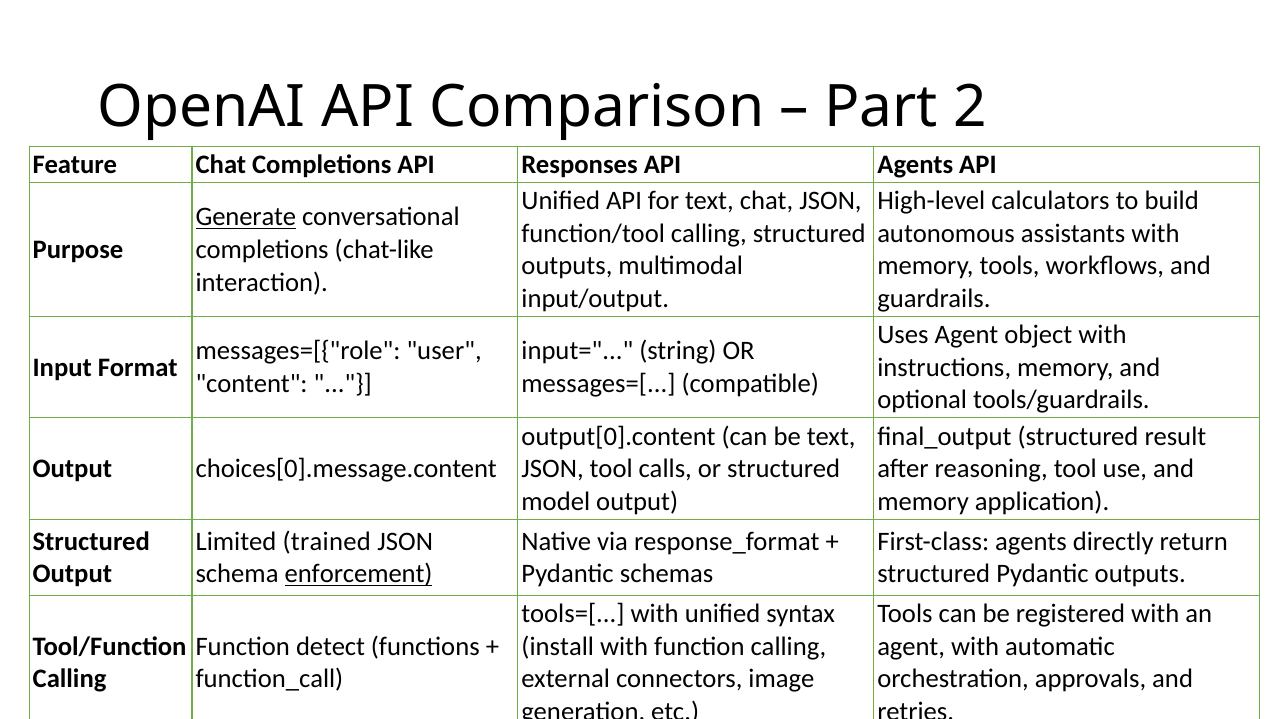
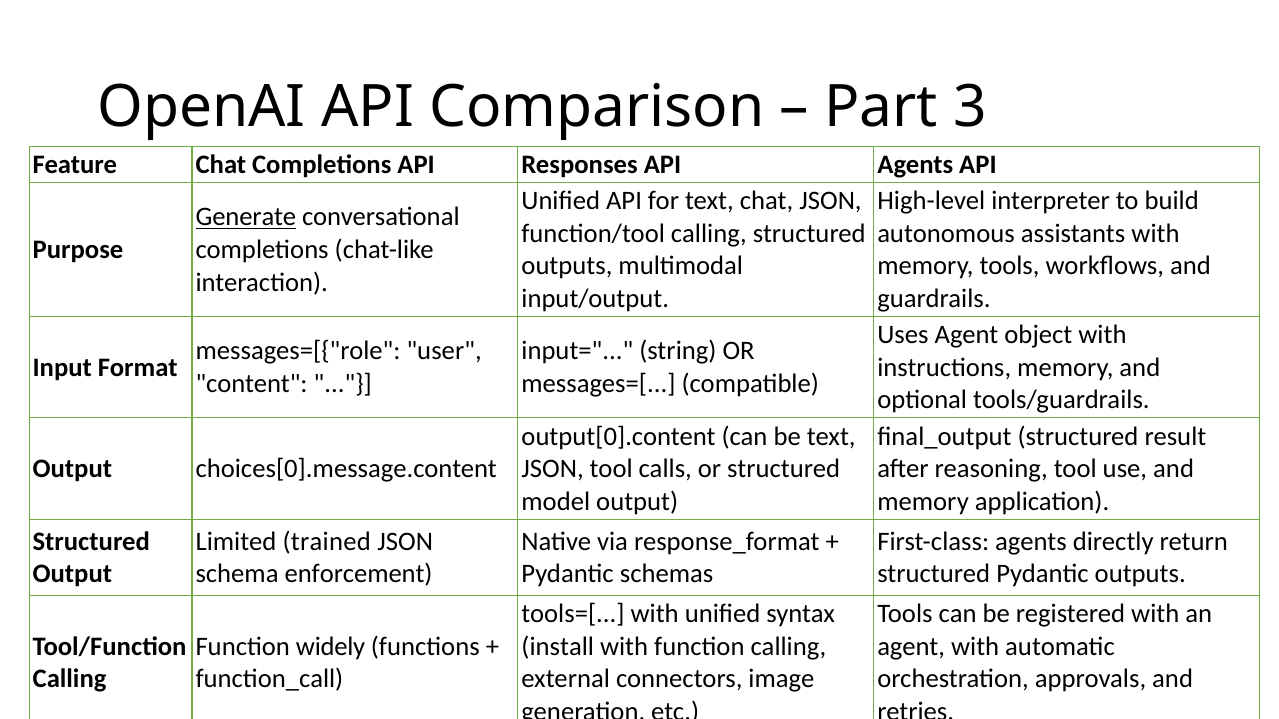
2: 2 -> 3
calculators: calculators -> interpreter
enforcement underline: present -> none
detect: detect -> widely
